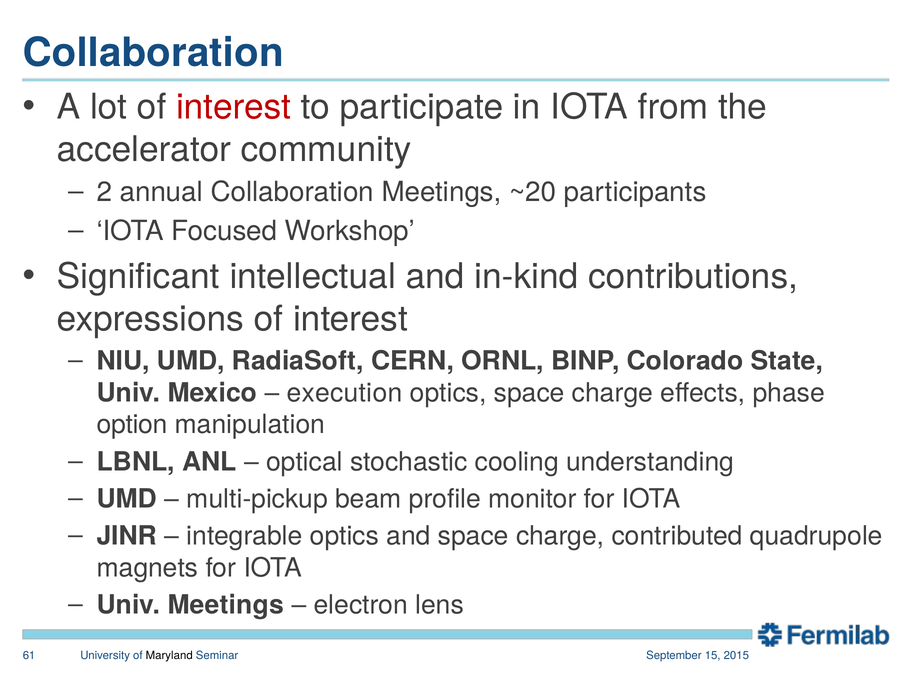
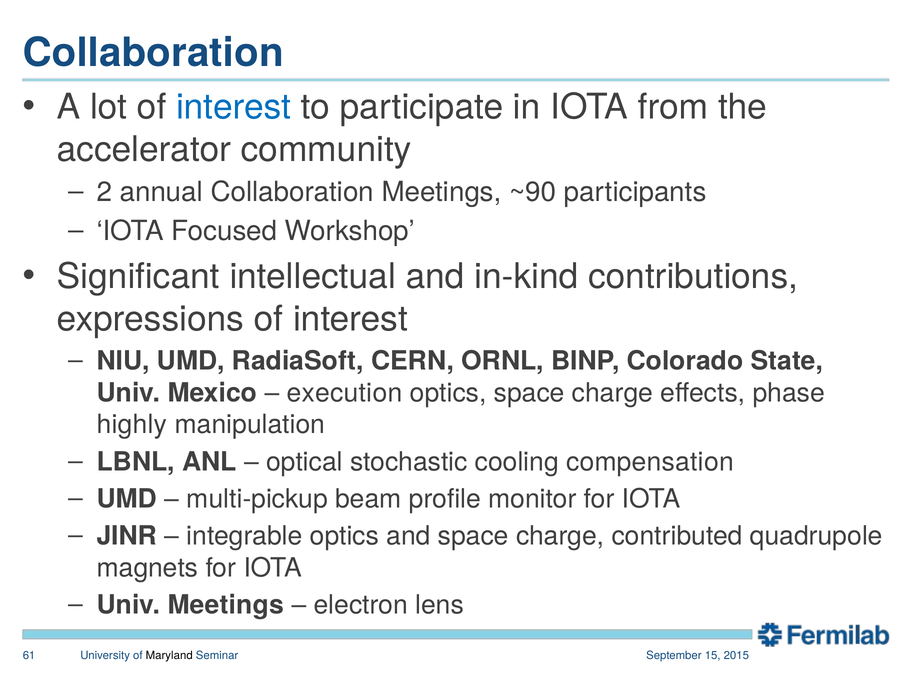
interest at (234, 107) colour: red -> blue
~20: ~20 -> ~90
option: option -> highly
understanding: understanding -> compensation
